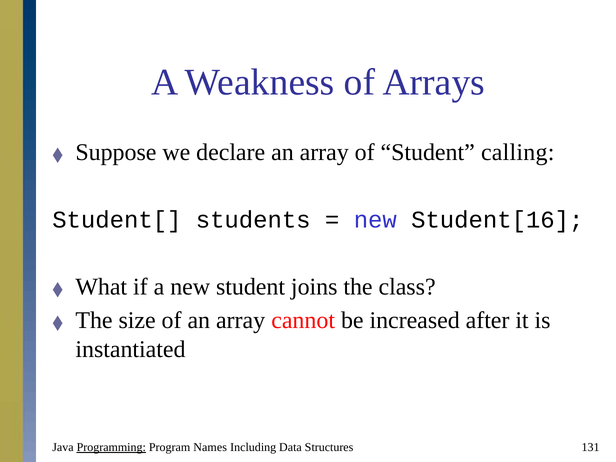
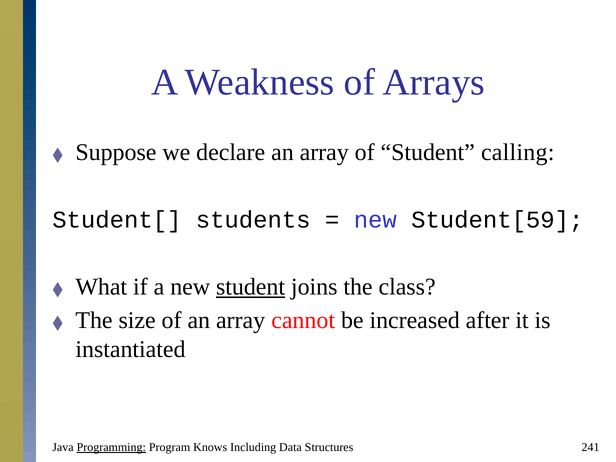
Student[16: Student[16 -> Student[59
student at (251, 287) underline: none -> present
Names: Names -> Knows
131: 131 -> 241
